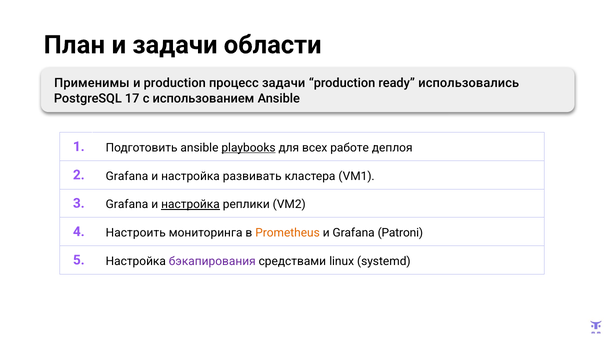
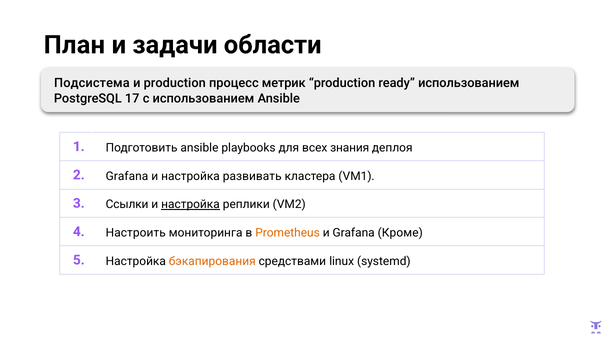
Применимы: Применимы -> Подсистема
процесс задачи: задачи -> метрик
ready использовались: использовались -> использованием
playbooks underline: present -> none
работе: работе -> знания
3 Grafana: Grafana -> Ссылки
Patroni: Patroni -> Кроме
бэкапирования colour: purple -> orange
